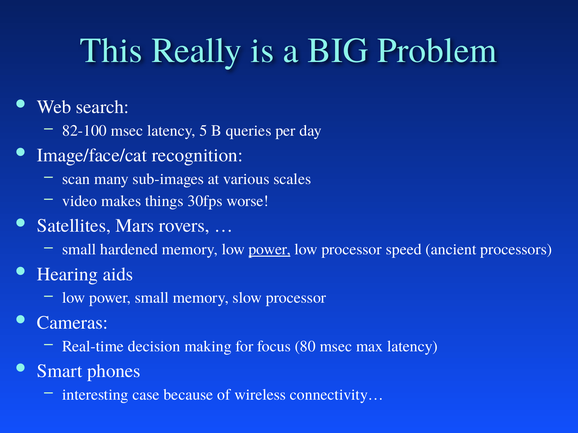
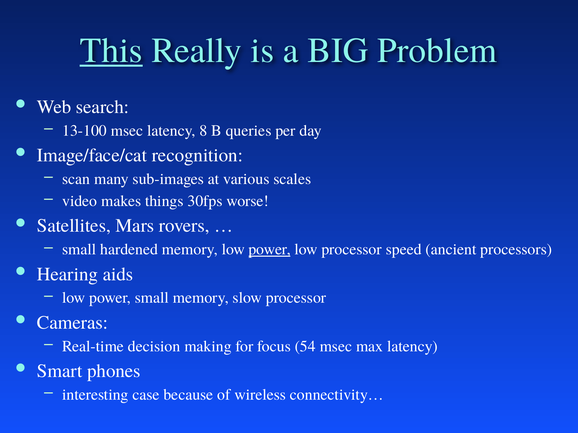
This underline: none -> present
82-100: 82-100 -> 13-100
5: 5 -> 8
80: 80 -> 54
